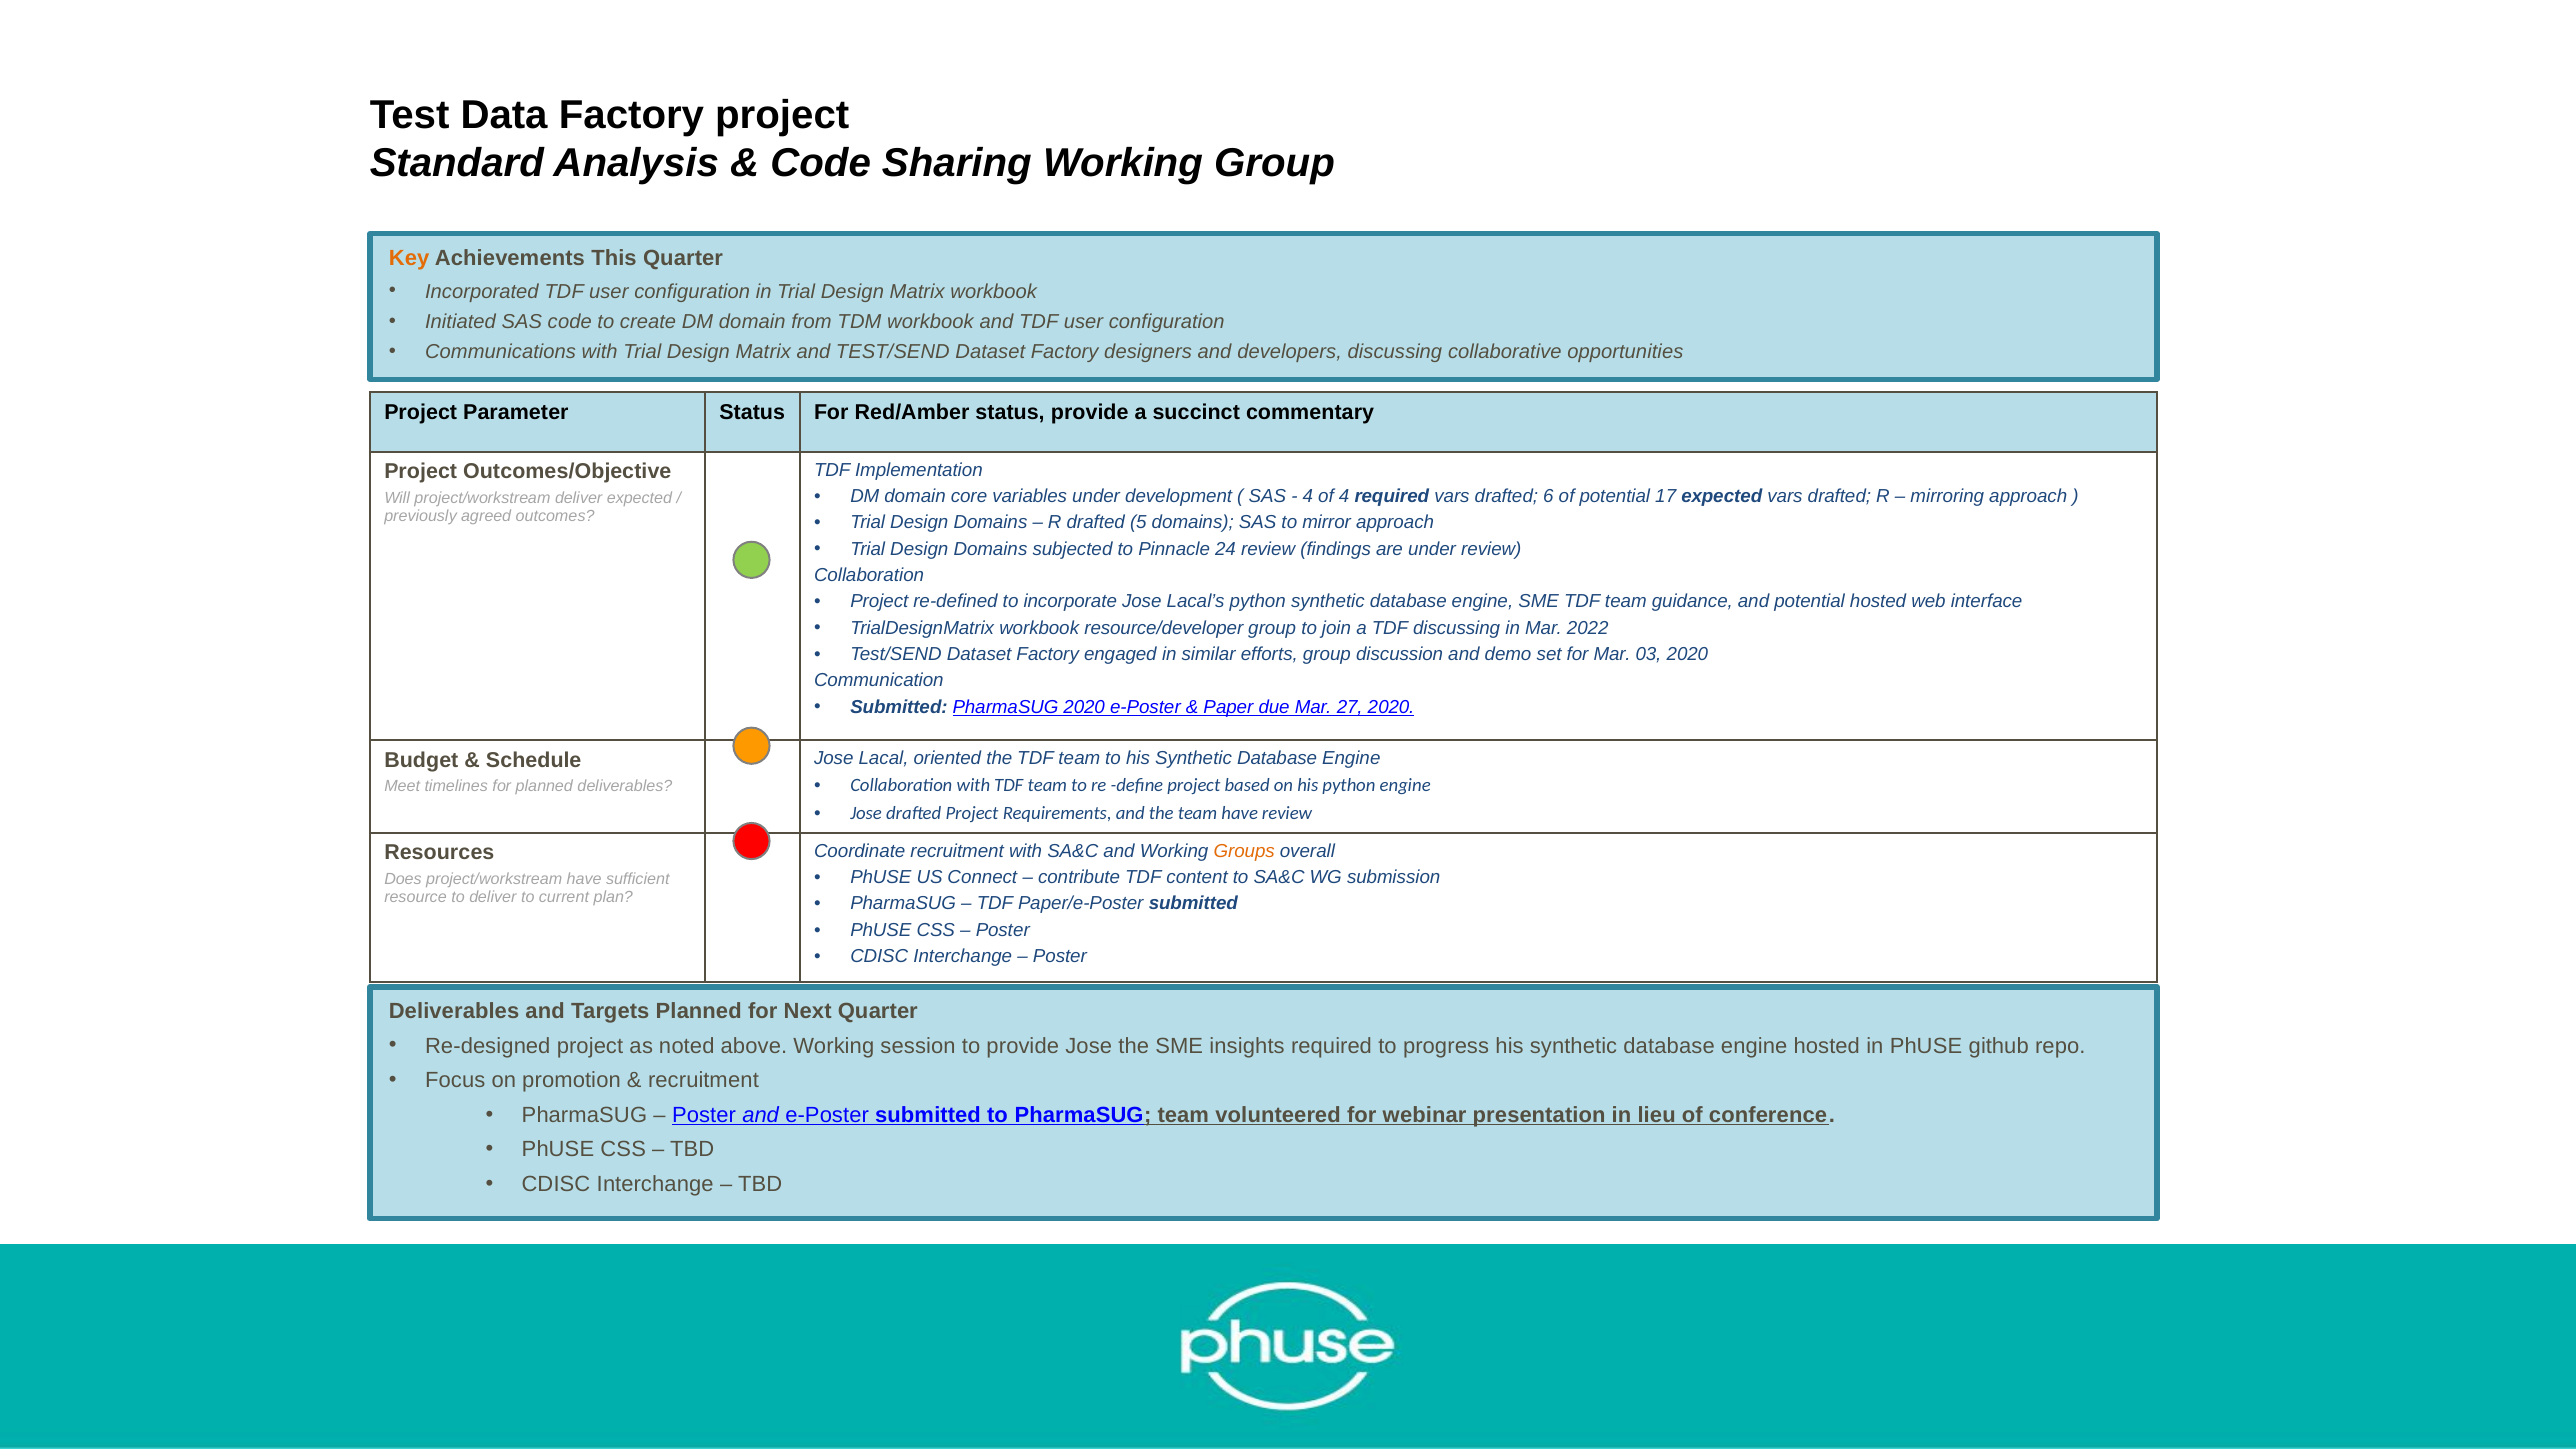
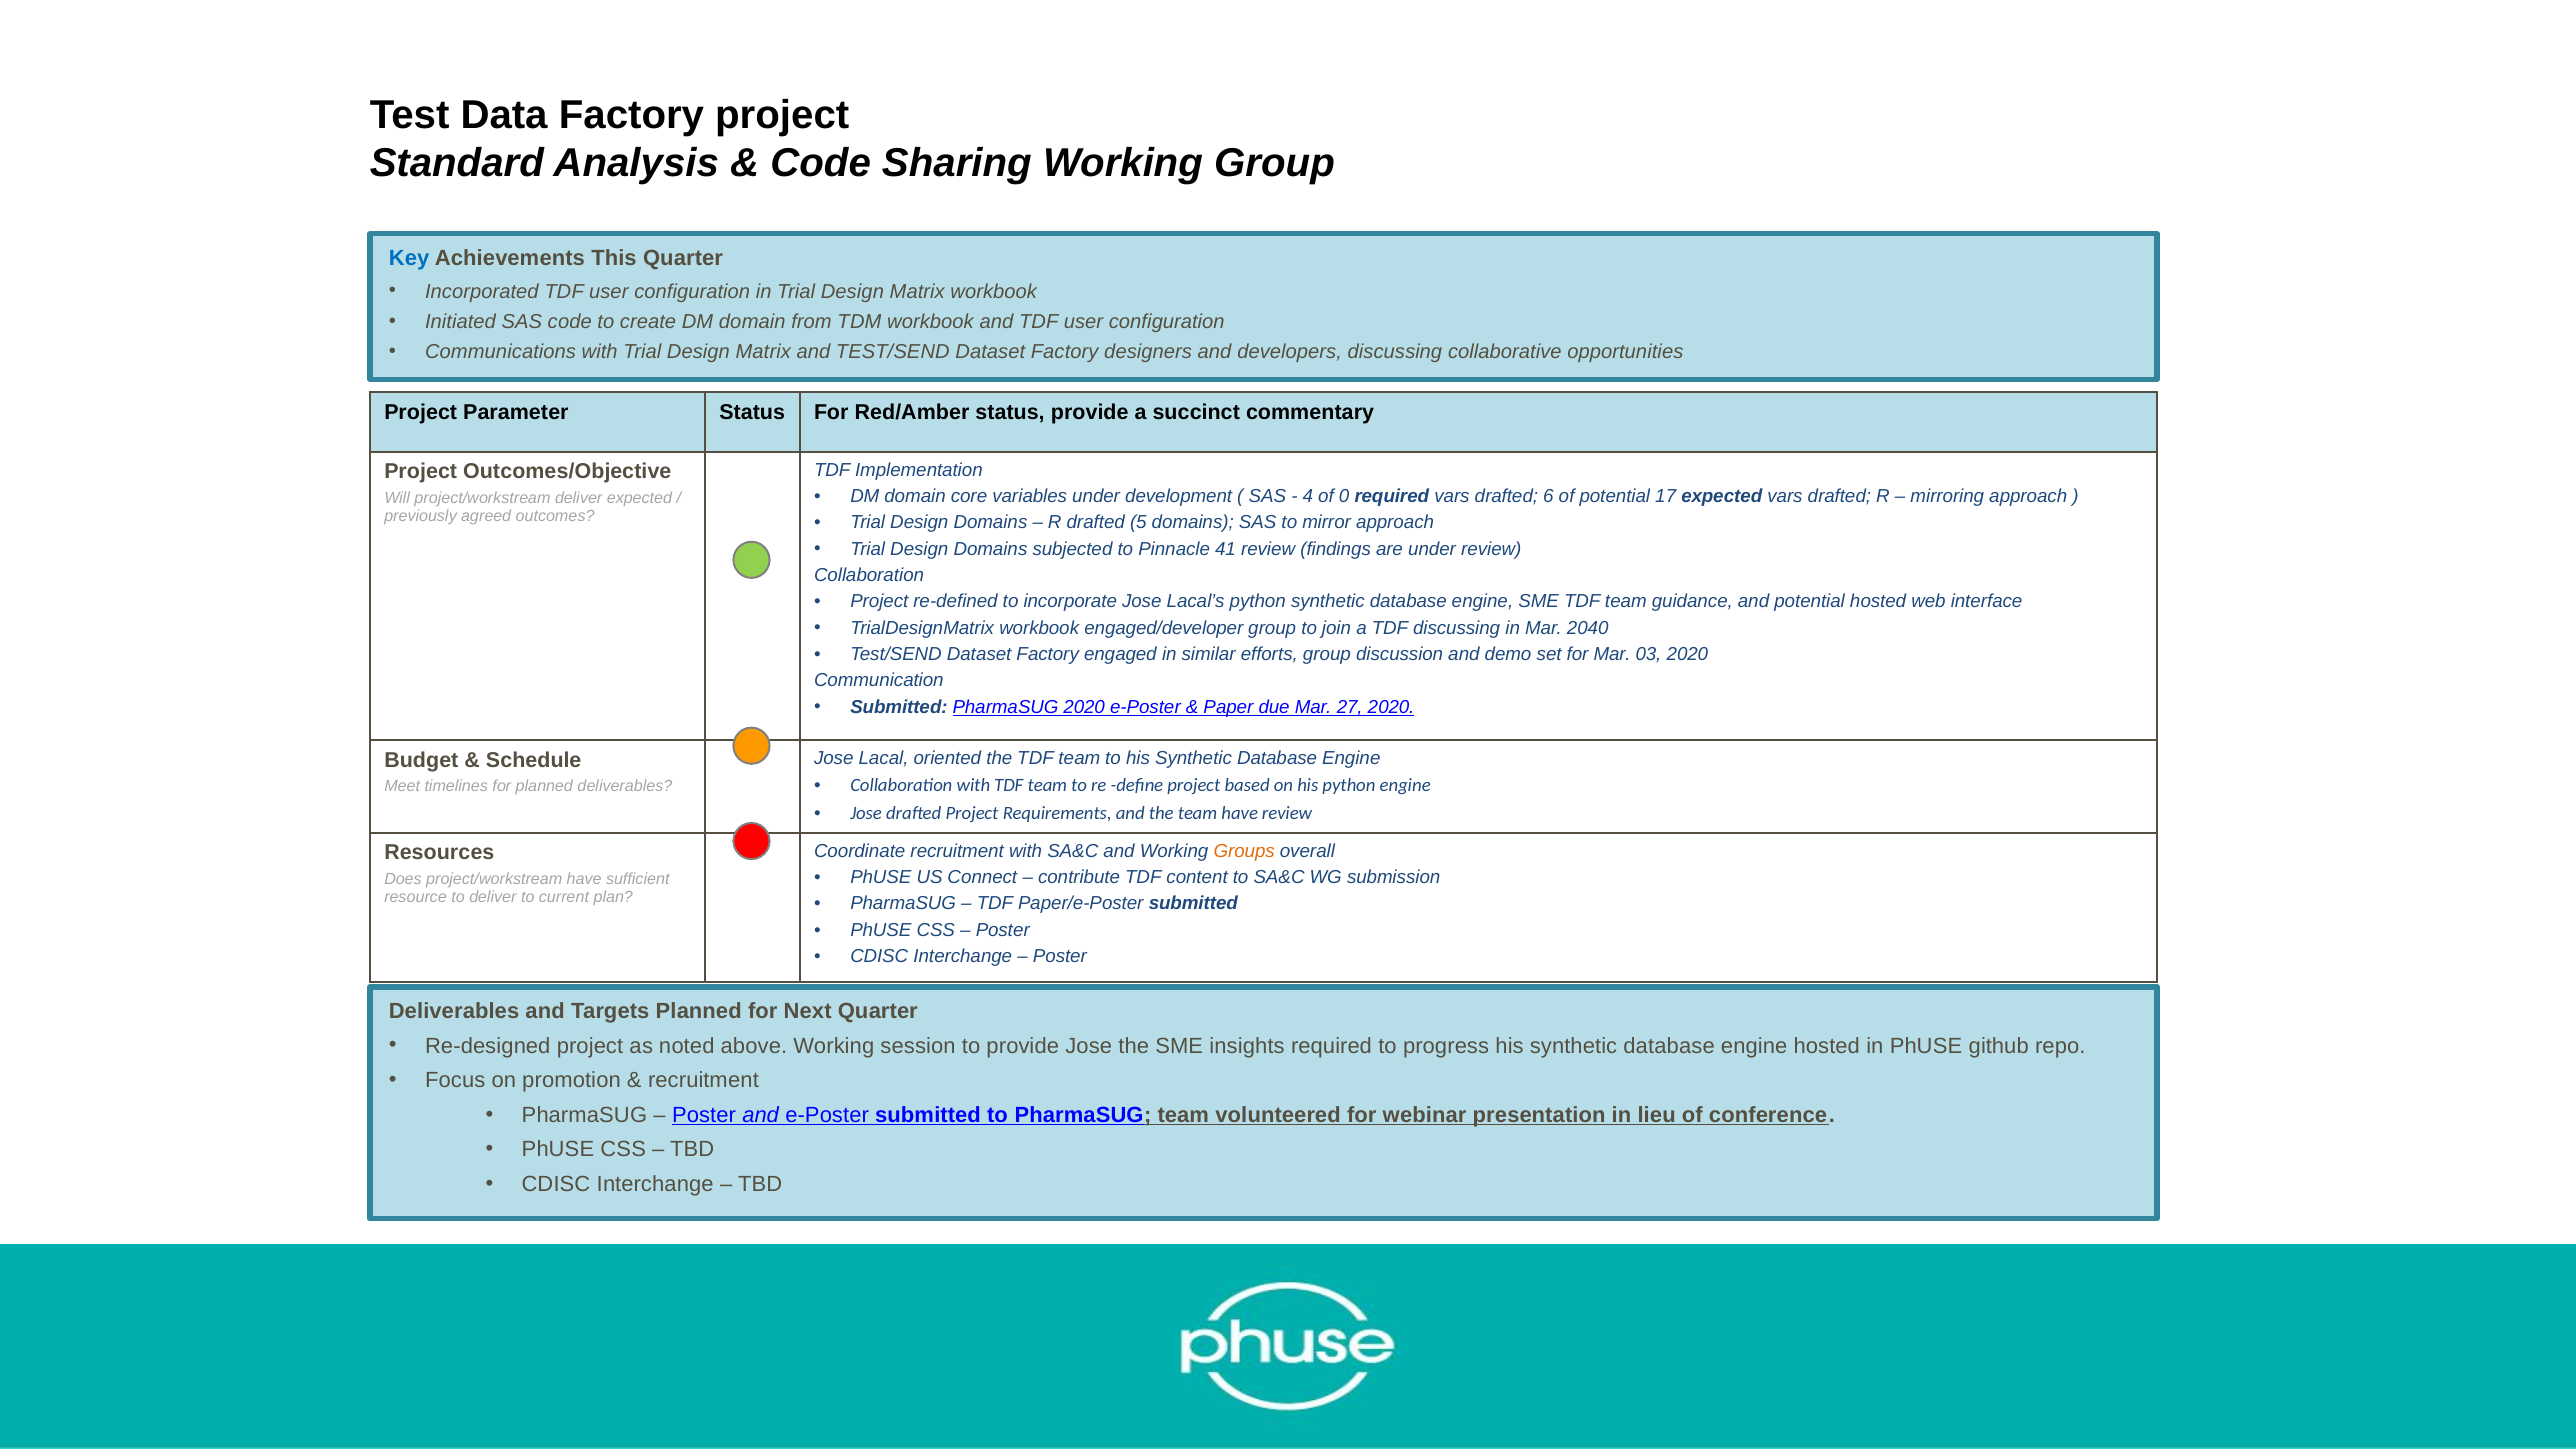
Key colour: orange -> blue
of 4: 4 -> 0
24: 24 -> 41
resource/developer: resource/developer -> engaged/developer
2022: 2022 -> 2040
